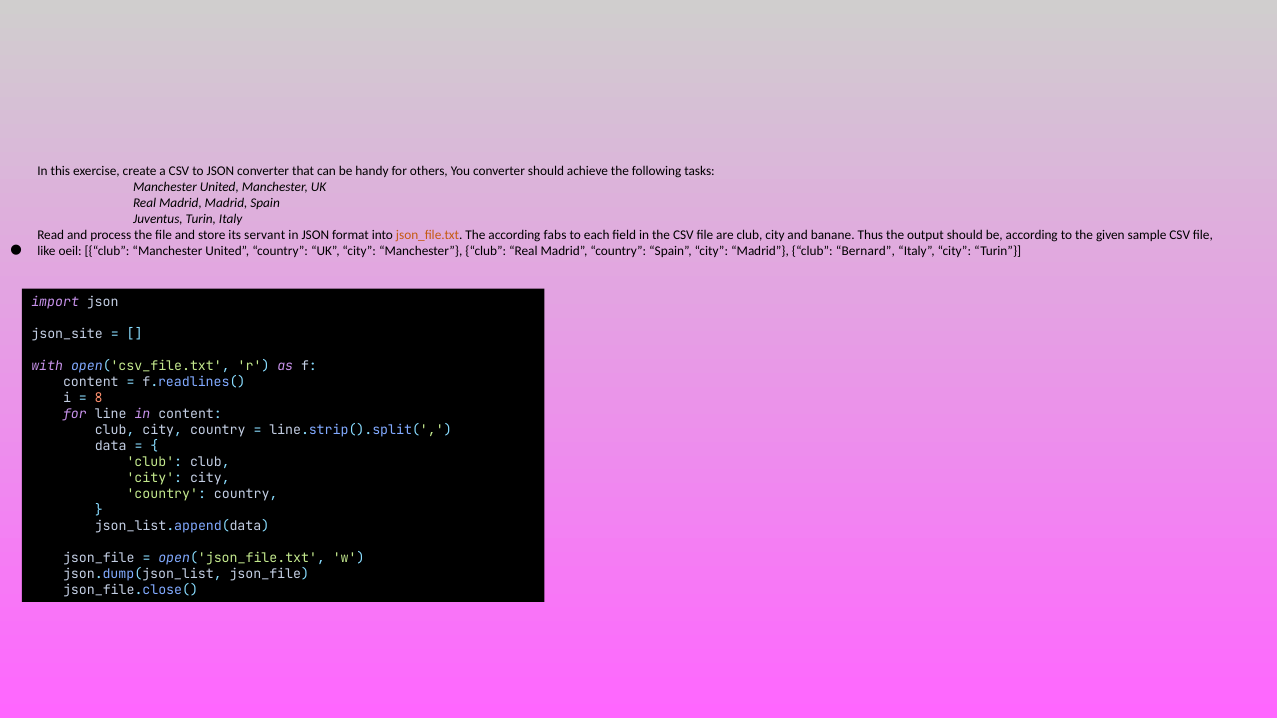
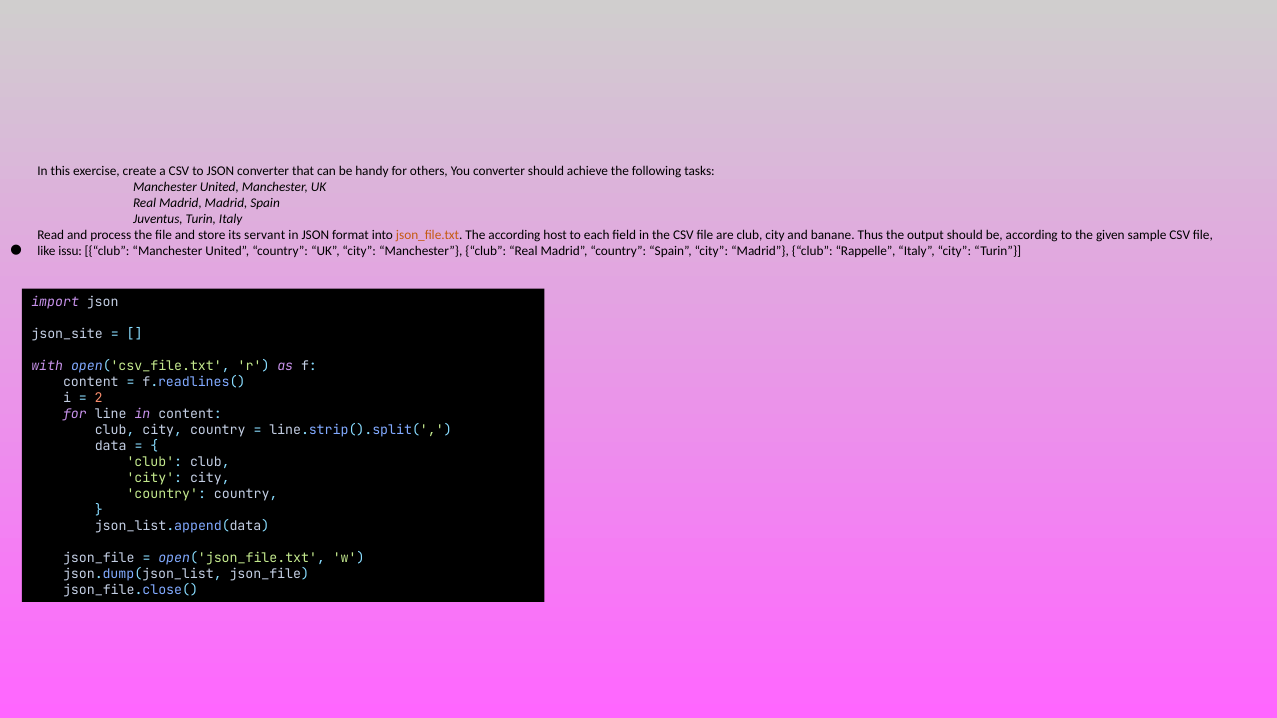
fabs: fabs -> host
oeil: oeil -> issu
Bernard: Bernard -> Rappelle
8: 8 -> 2
